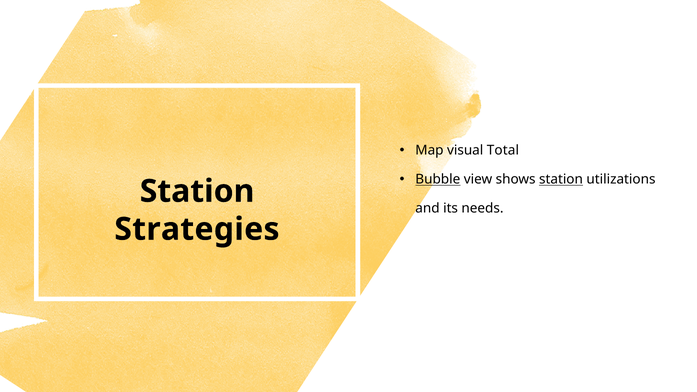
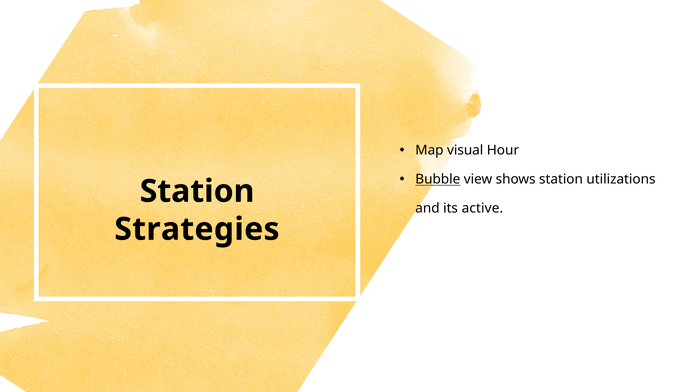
Total: Total -> Hour
station at (561, 179) underline: present -> none
needs: needs -> active
